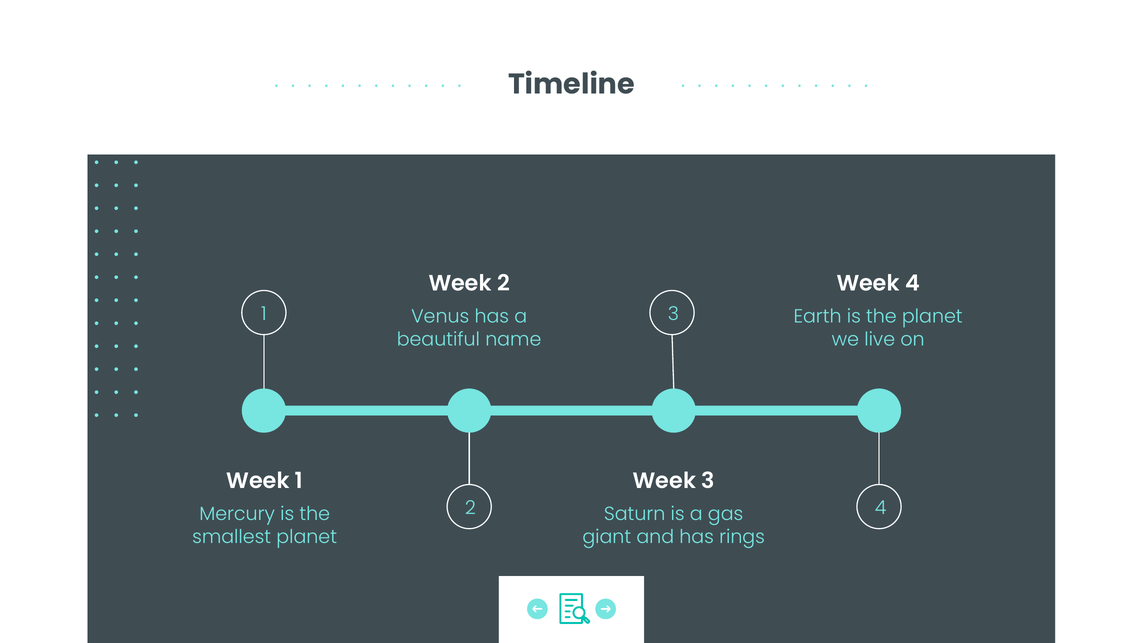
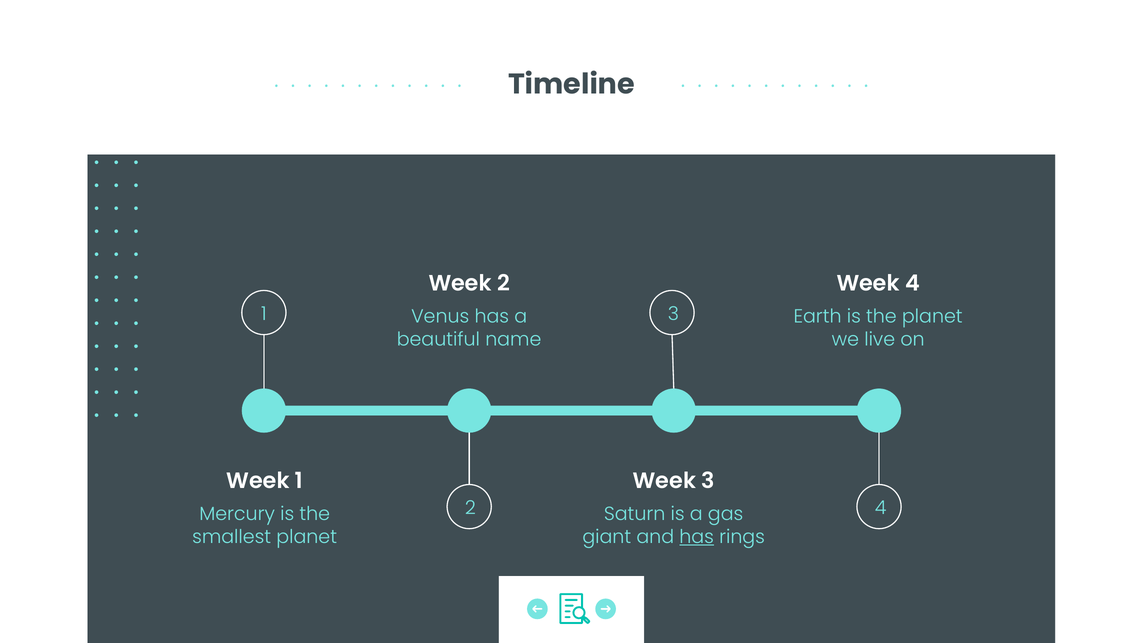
has at (697, 537) underline: none -> present
